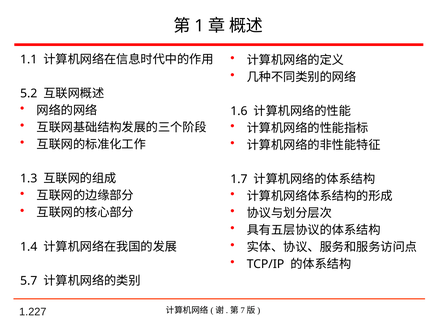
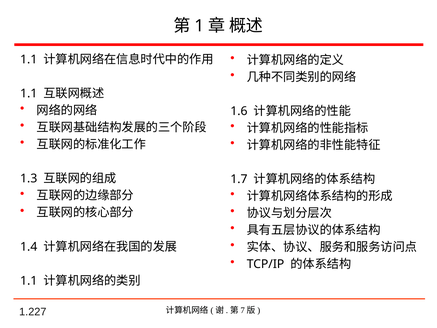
5.2 at (29, 93): 5.2 -> 1.1
5.7 at (29, 280): 5.7 -> 1.1
